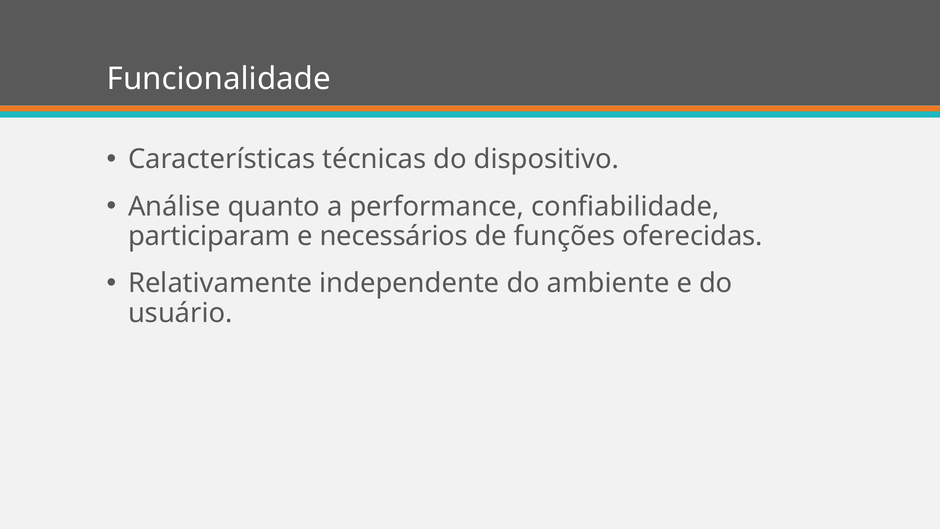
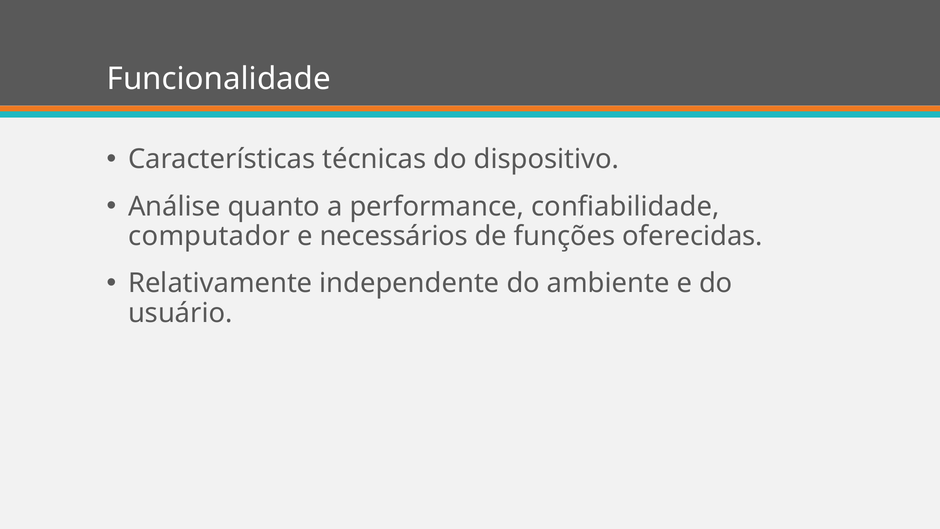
participaram: participaram -> computador
